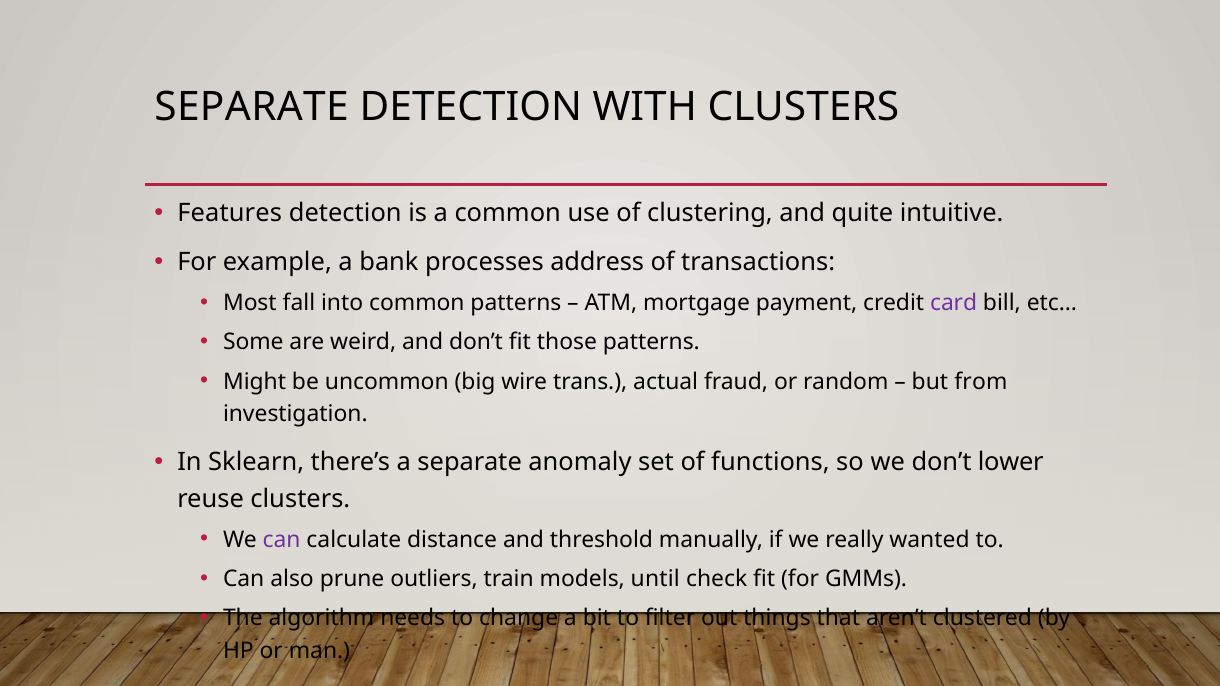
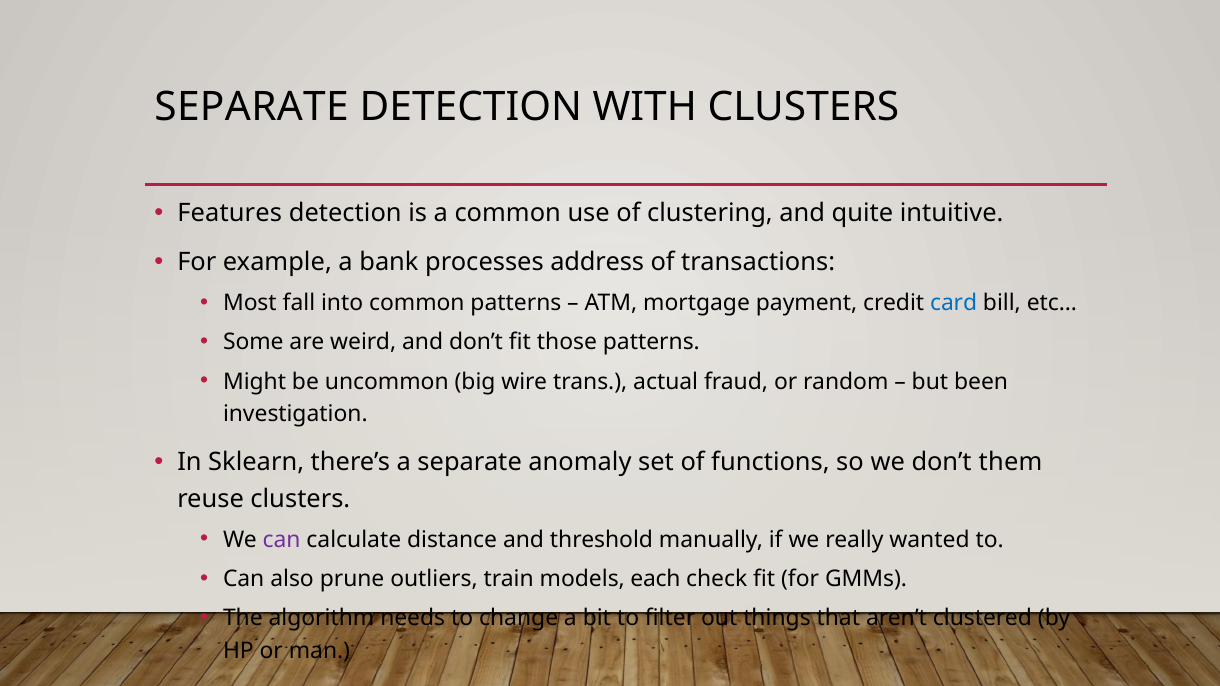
card colour: purple -> blue
from: from -> been
lower: lower -> them
until: until -> each
